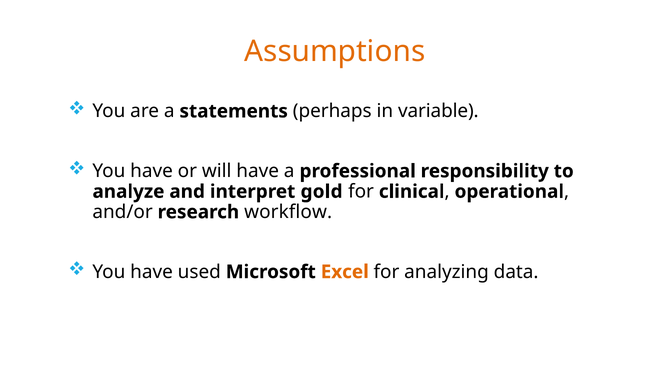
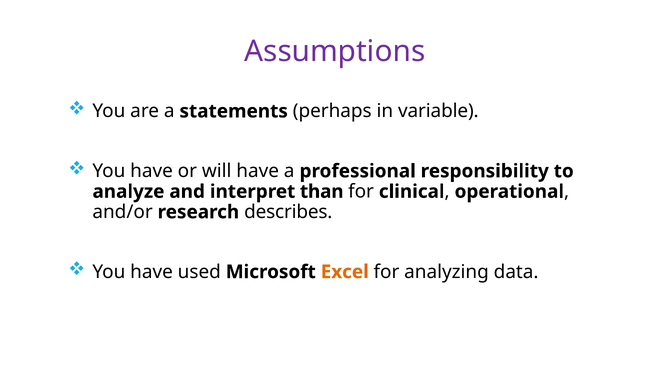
Assumptions colour: orange -> purple
gold: gold -> than
workflow: workflow -> describes
